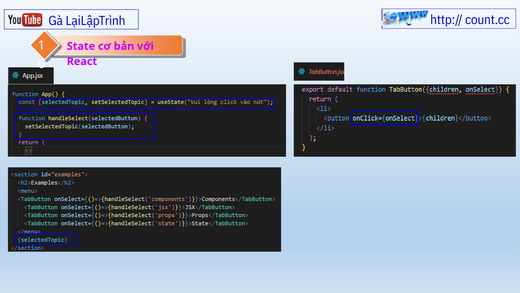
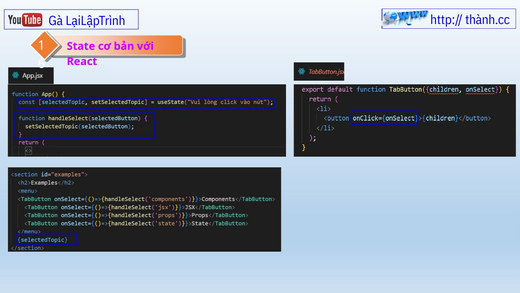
count.cc: count.cc -> thành.cc
